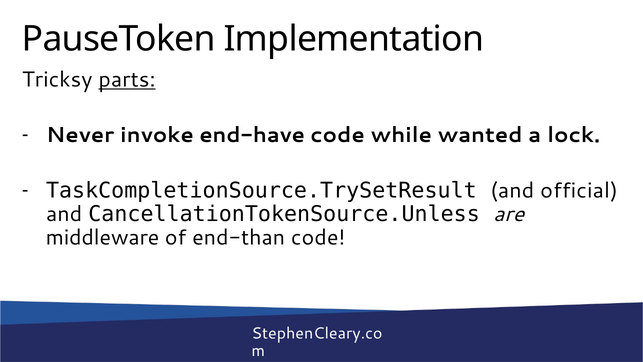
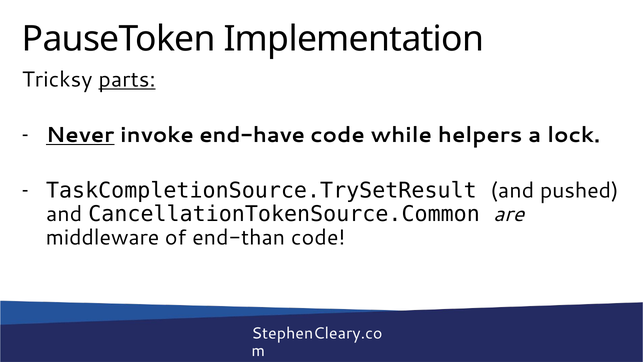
Never underline: none -> present
wanted: wanted -> helpers
official: official -> pushed
CancellationTokenSource.Unless: CancellationTokenSource.Unless -> CancellationTokenSource.Common
